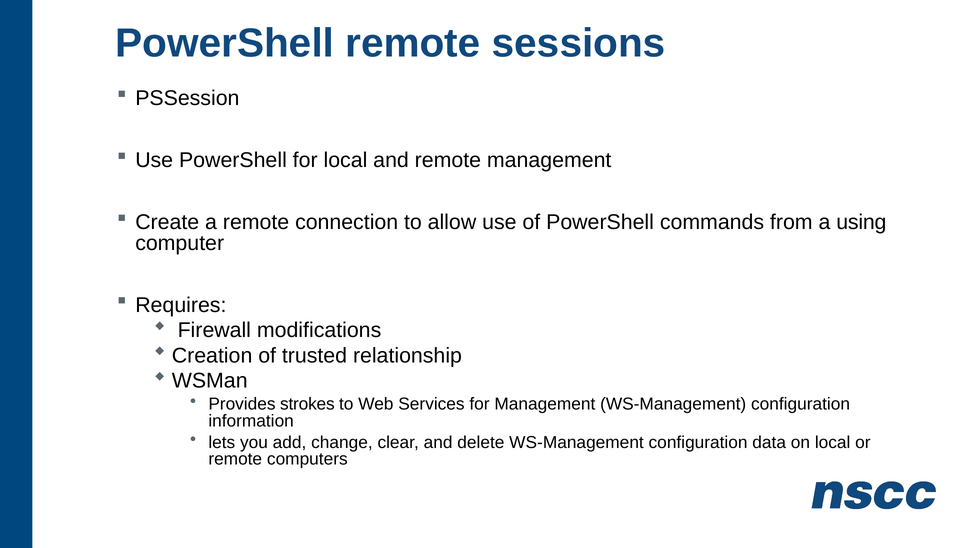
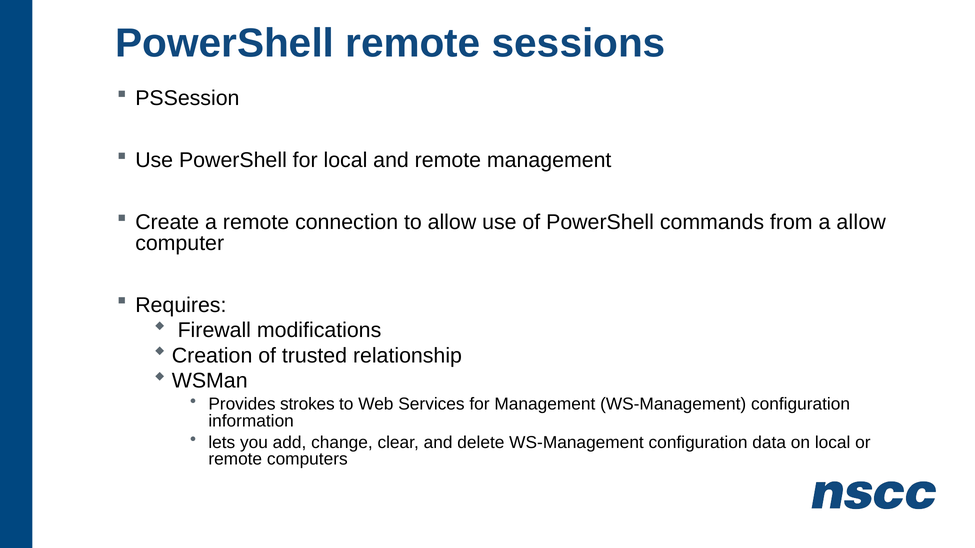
a using: using -> allow
